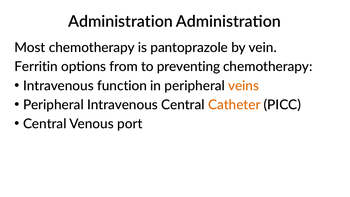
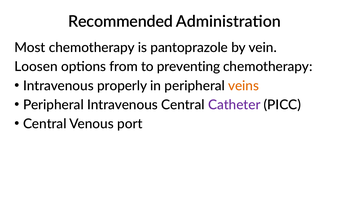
Administration at (120, 22): Administration -> Recommended
Ferritin: Ferritin -> Loosen
function: function -> properly
Catheter colour: orange -> purple
